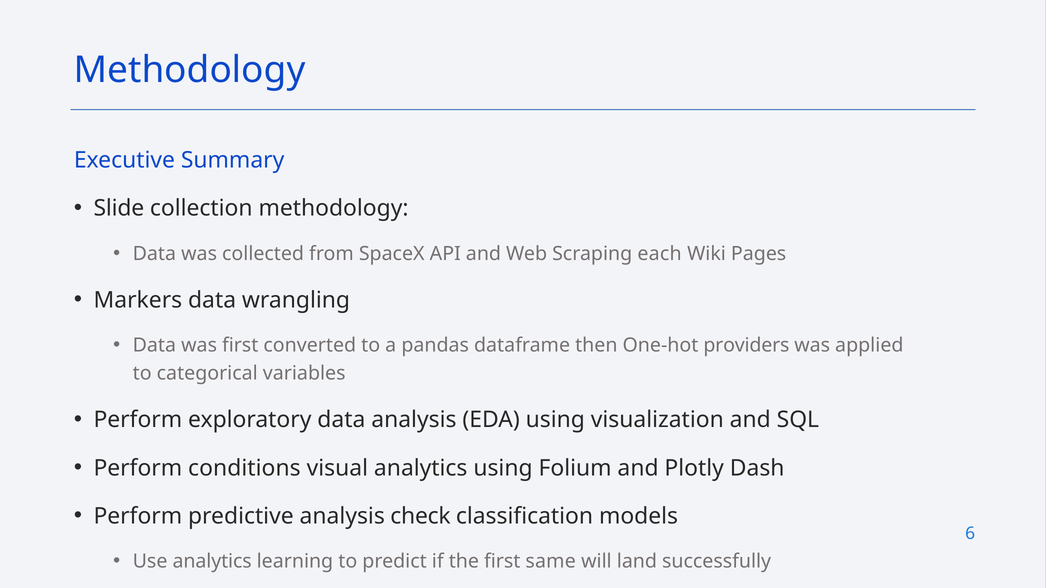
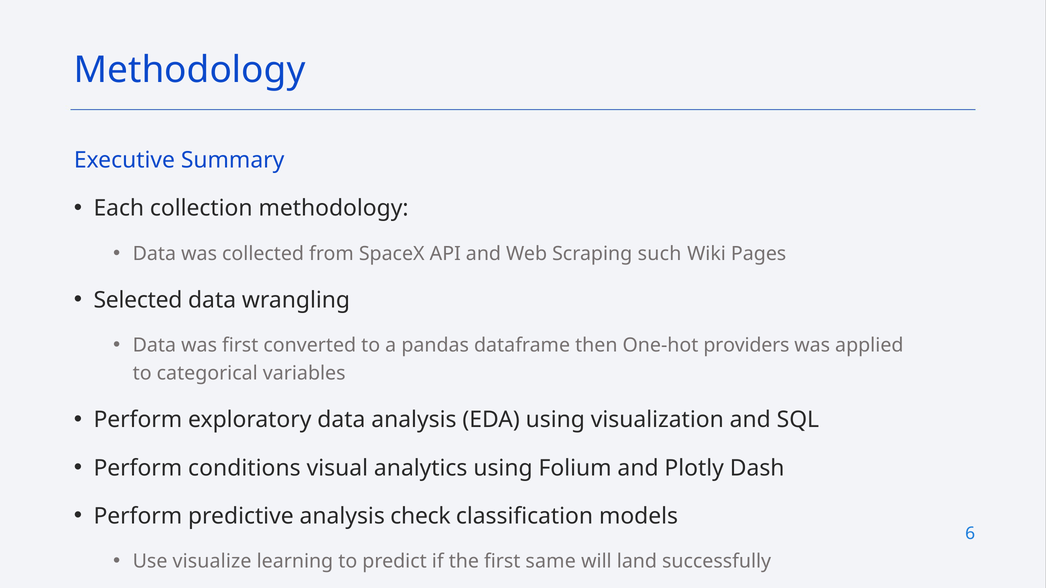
Slide: Slide -> Each
each: each -> such
Markers: Markers -> Selected
Use analytics: analytics -> visualize
